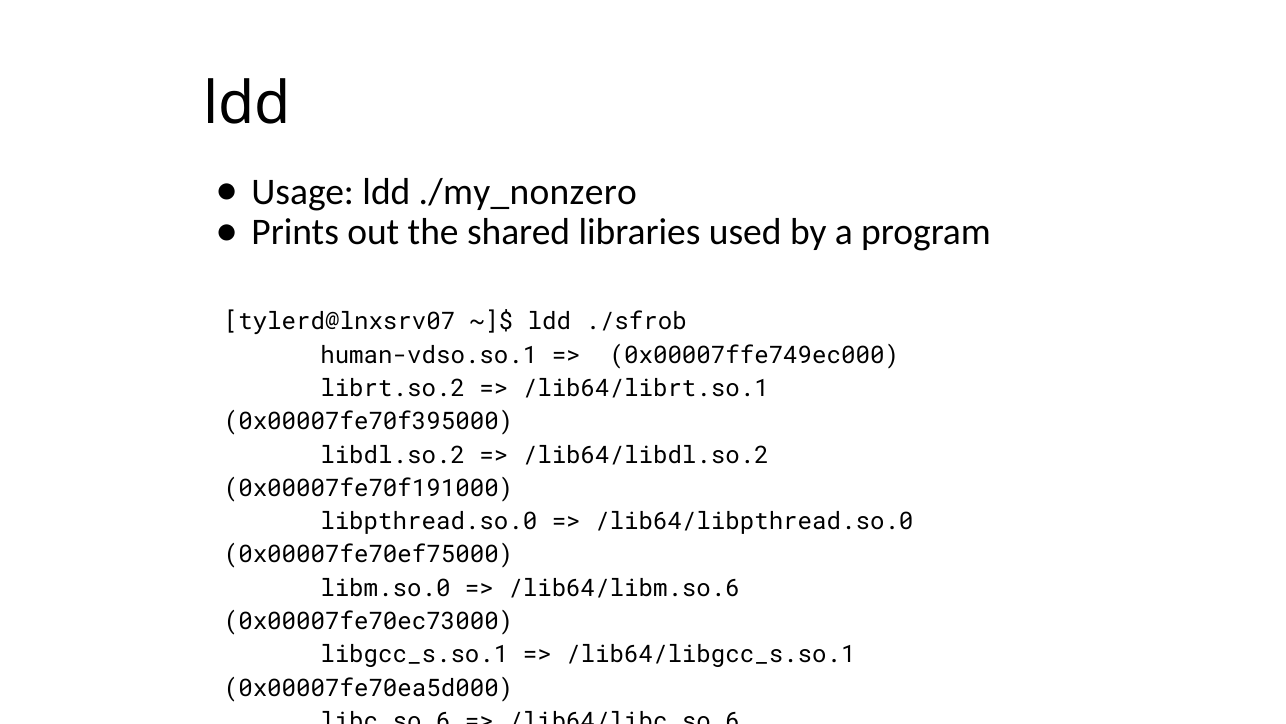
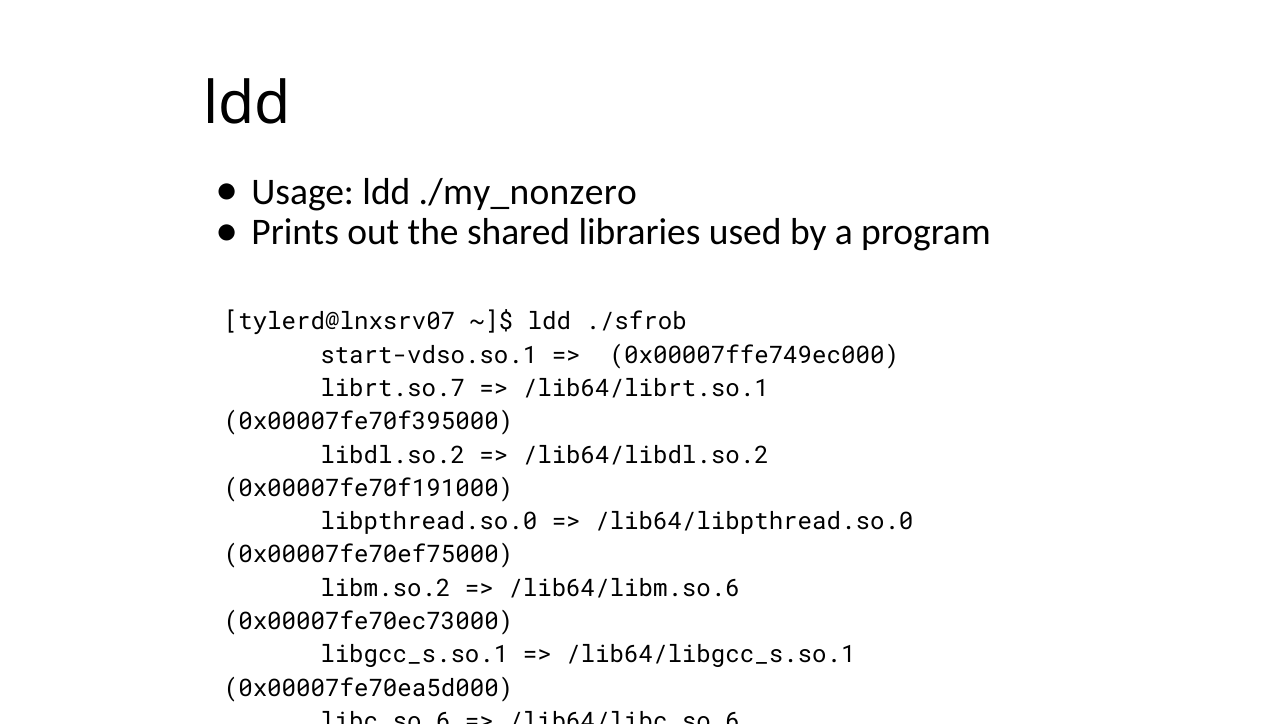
human-vdso.so.1: human-vdso.so.1 -> start-vdso.so.1
librt.so.2: librt.so.2 -> librt.so.7
libm.so.0: libm.so.0 -> libm.so.2
